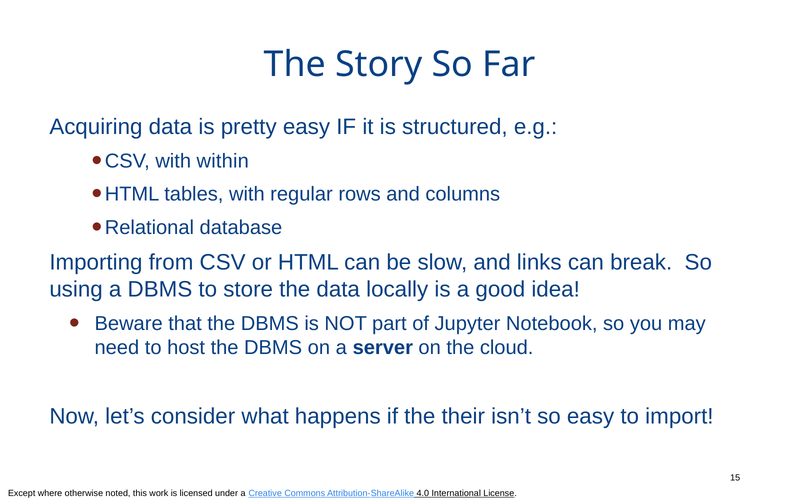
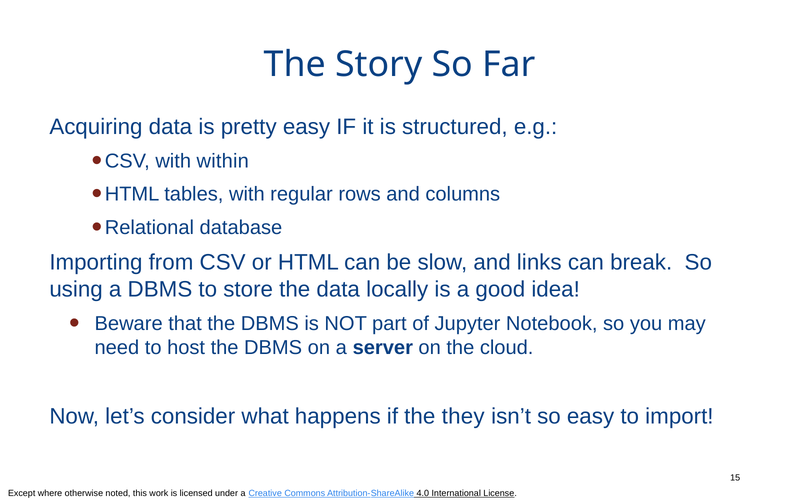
their: their -> they
